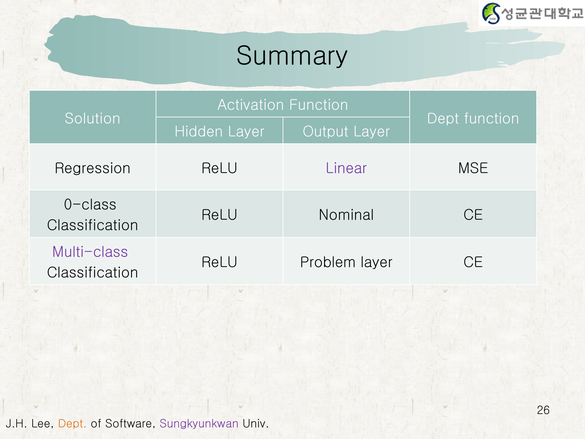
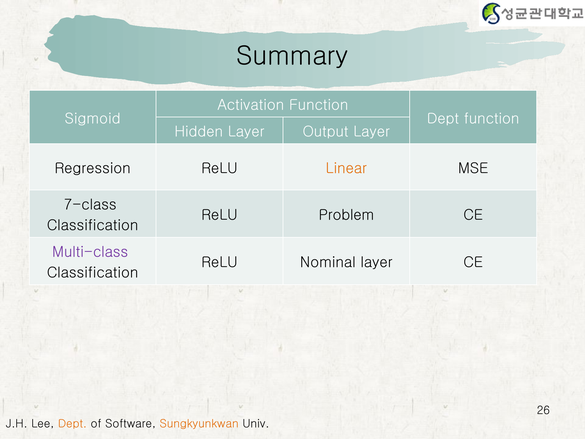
Solution: Solution -> Sigmoid
Linear colour: purple -> orange
0-class: 0-class -> 7-class
Nominal: Nominal -> Problem
Problem: Problem -> Nominal
Sungkyunkwan colour: purple -> orange
